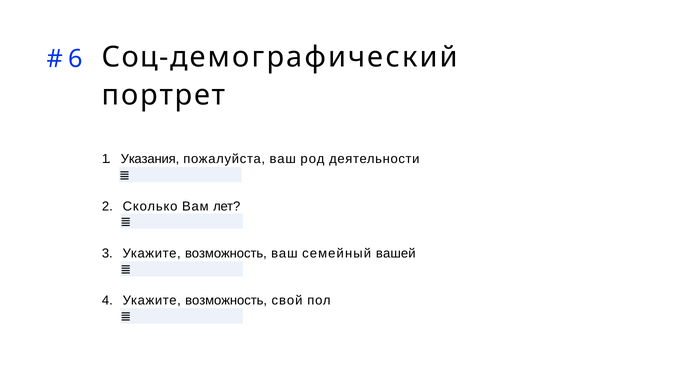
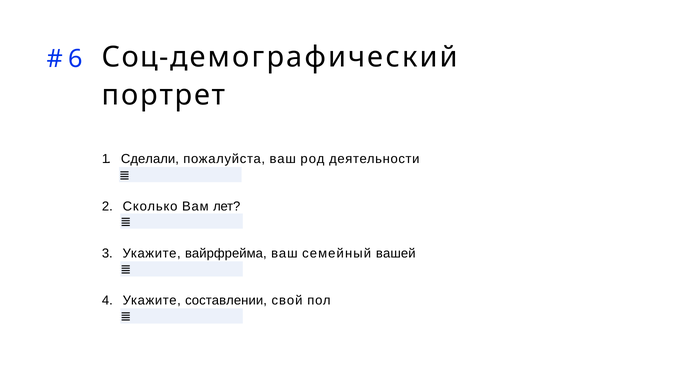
Указания: Указания -> Сделали
3 Укажите возможность: возможность -> вайрфрейма
4 Укажите возможность: возможность -> составлении
